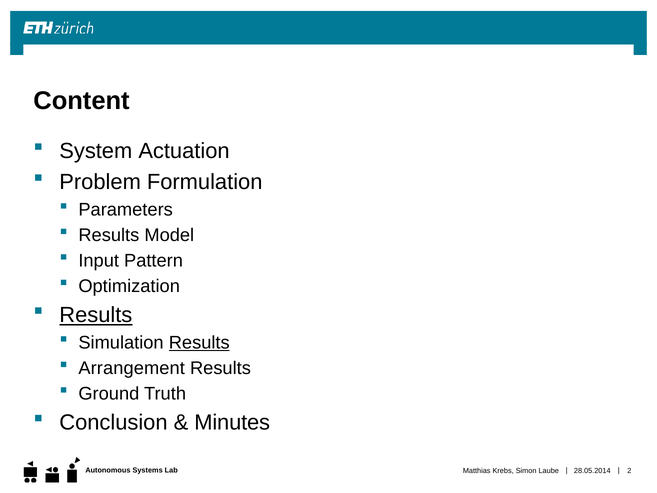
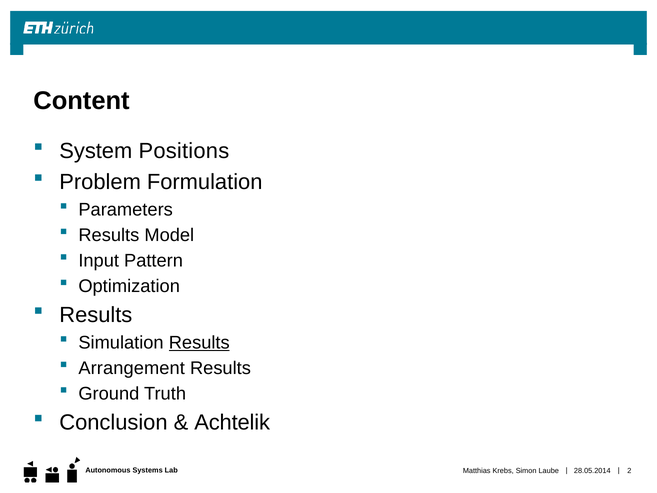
Actuation: Actuation -> Positions
Results at (96, 315) underline: present -> none
Minutes: Minutes -> Achtelik
